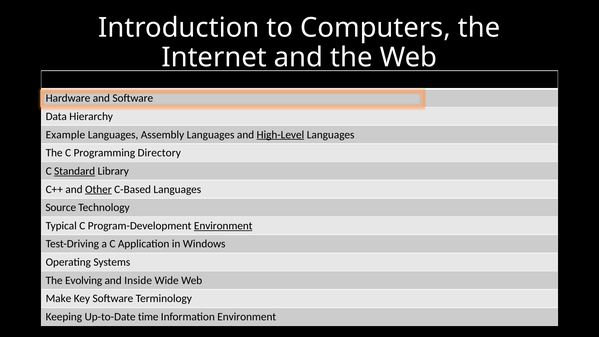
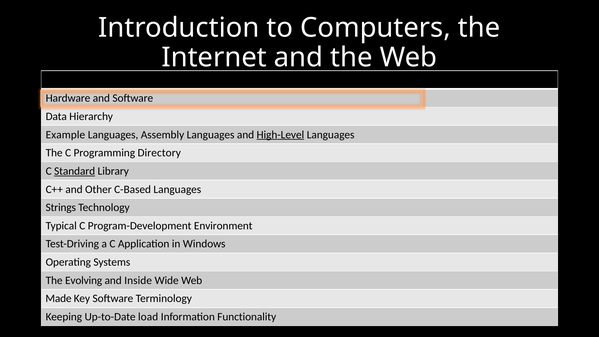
Other underline: present -> none
Source: Source -> Strings
Environment at (223, 226) underline: present -> none
Make: Make -> Made
time: time -> load
Information Environment: Environment -> Functionality
